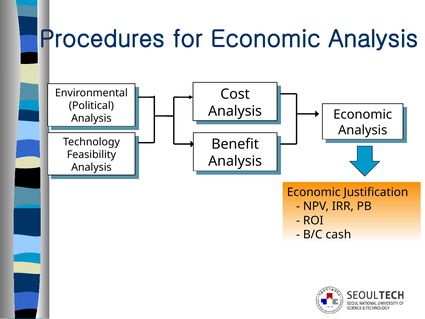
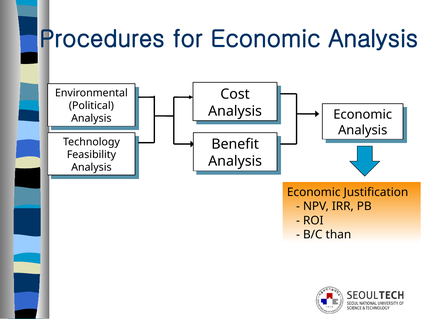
cash: cash -> than
